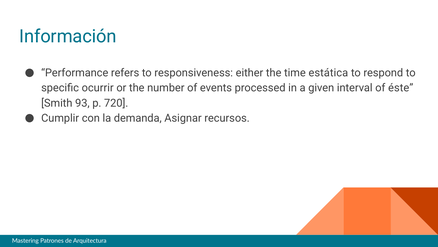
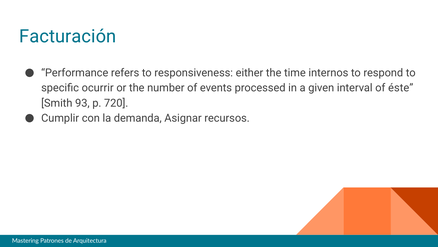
Información: Información -> Facturación
estática: estática -> internos
